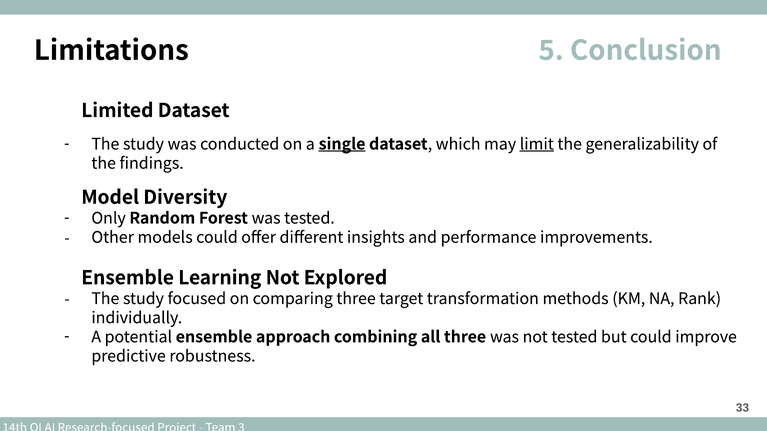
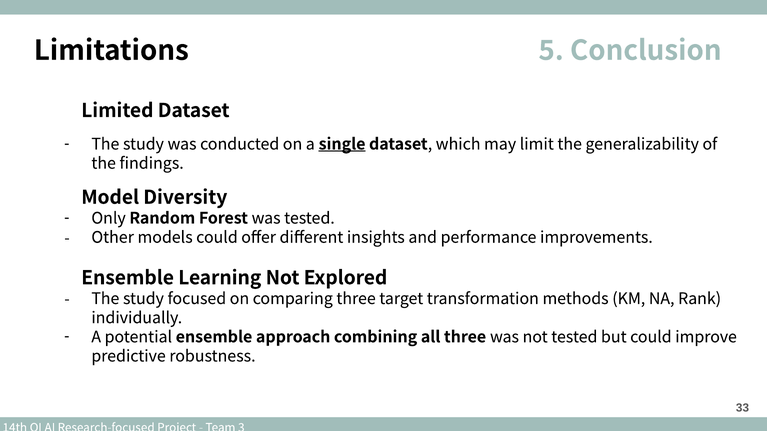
limit underline: present -> none
